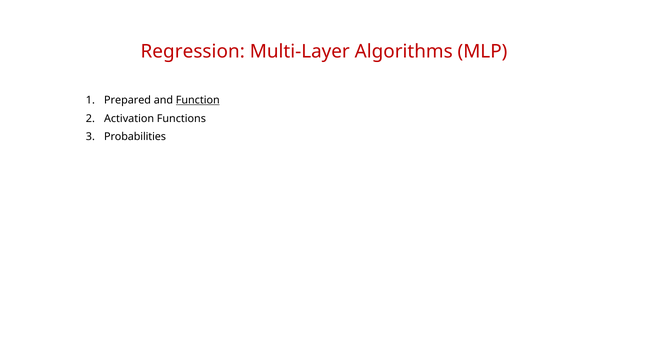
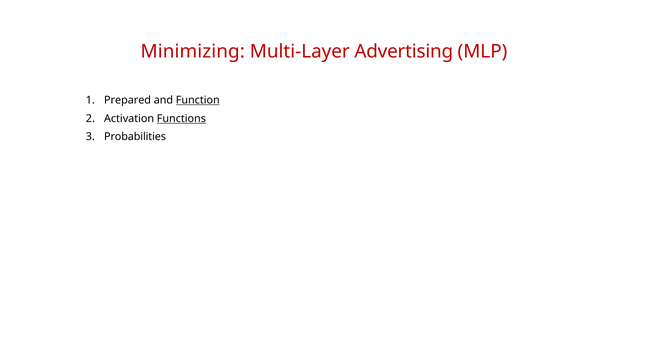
Regression: Regression -> Minimizing
Algorithms: Algorithms -> Advertising
Functions underline: none -> present
